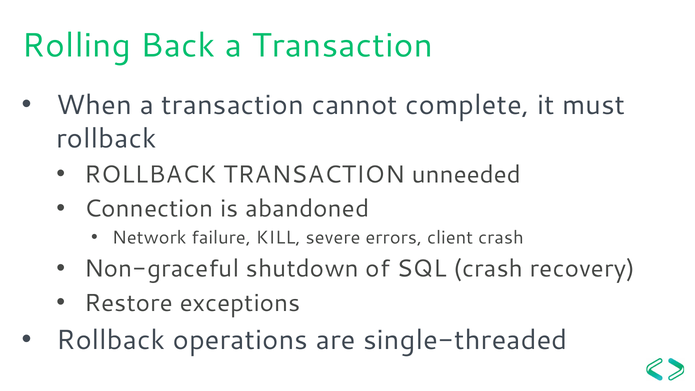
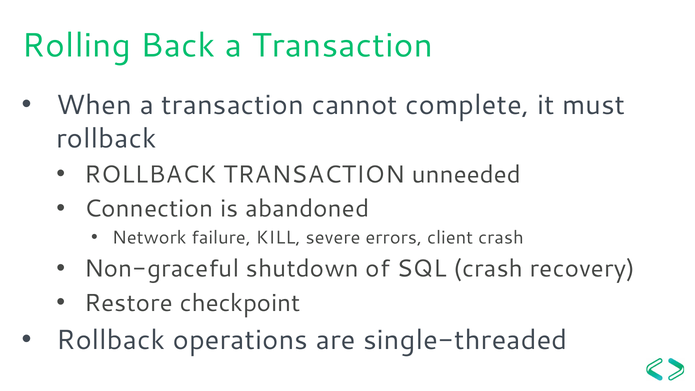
exceptions: exceptions -> checkpoint
